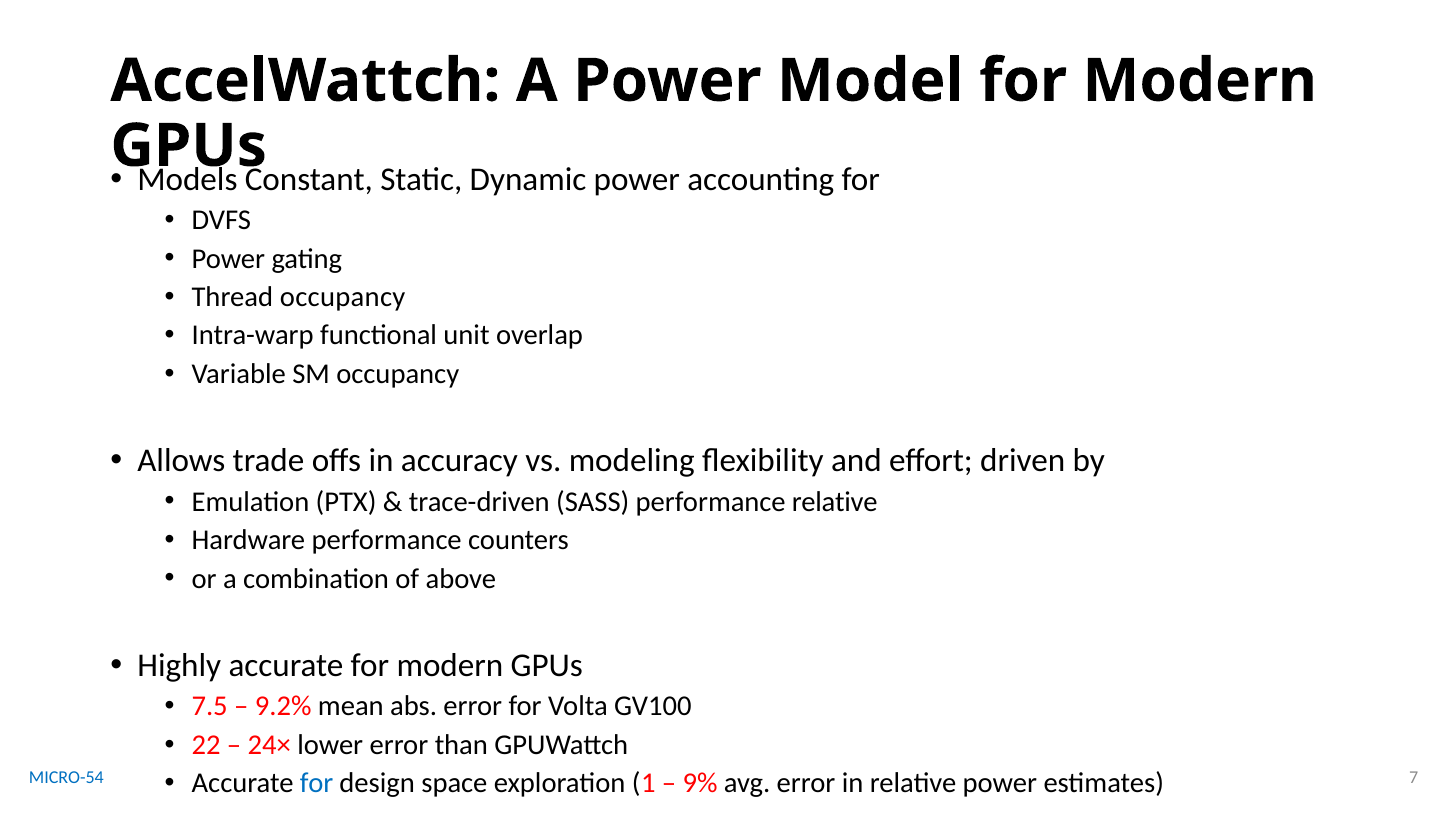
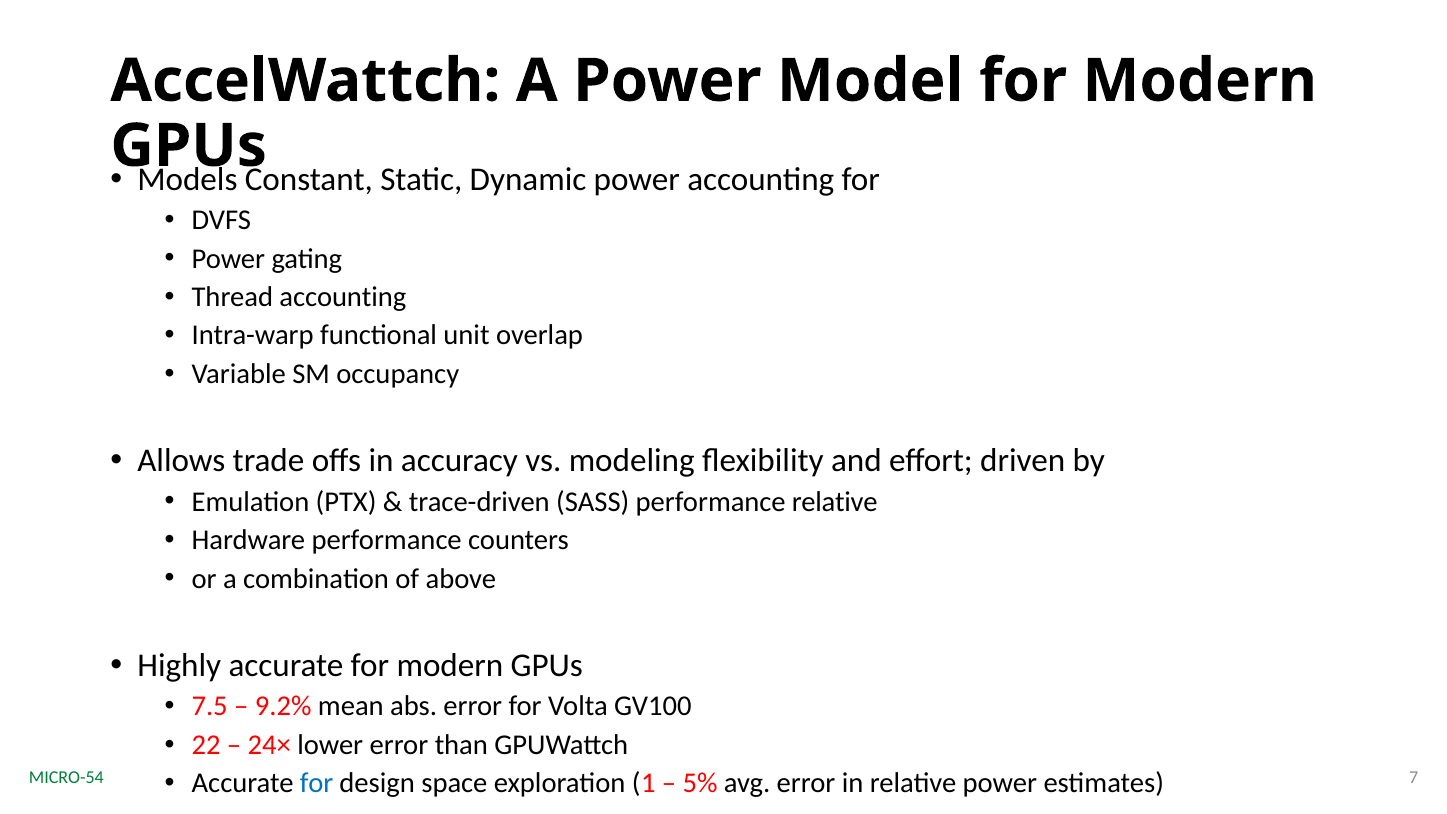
Thread occupancy: occupancy -> accounting
9%: 9% -> 5%
MICRO-54 colour: blue -> green
